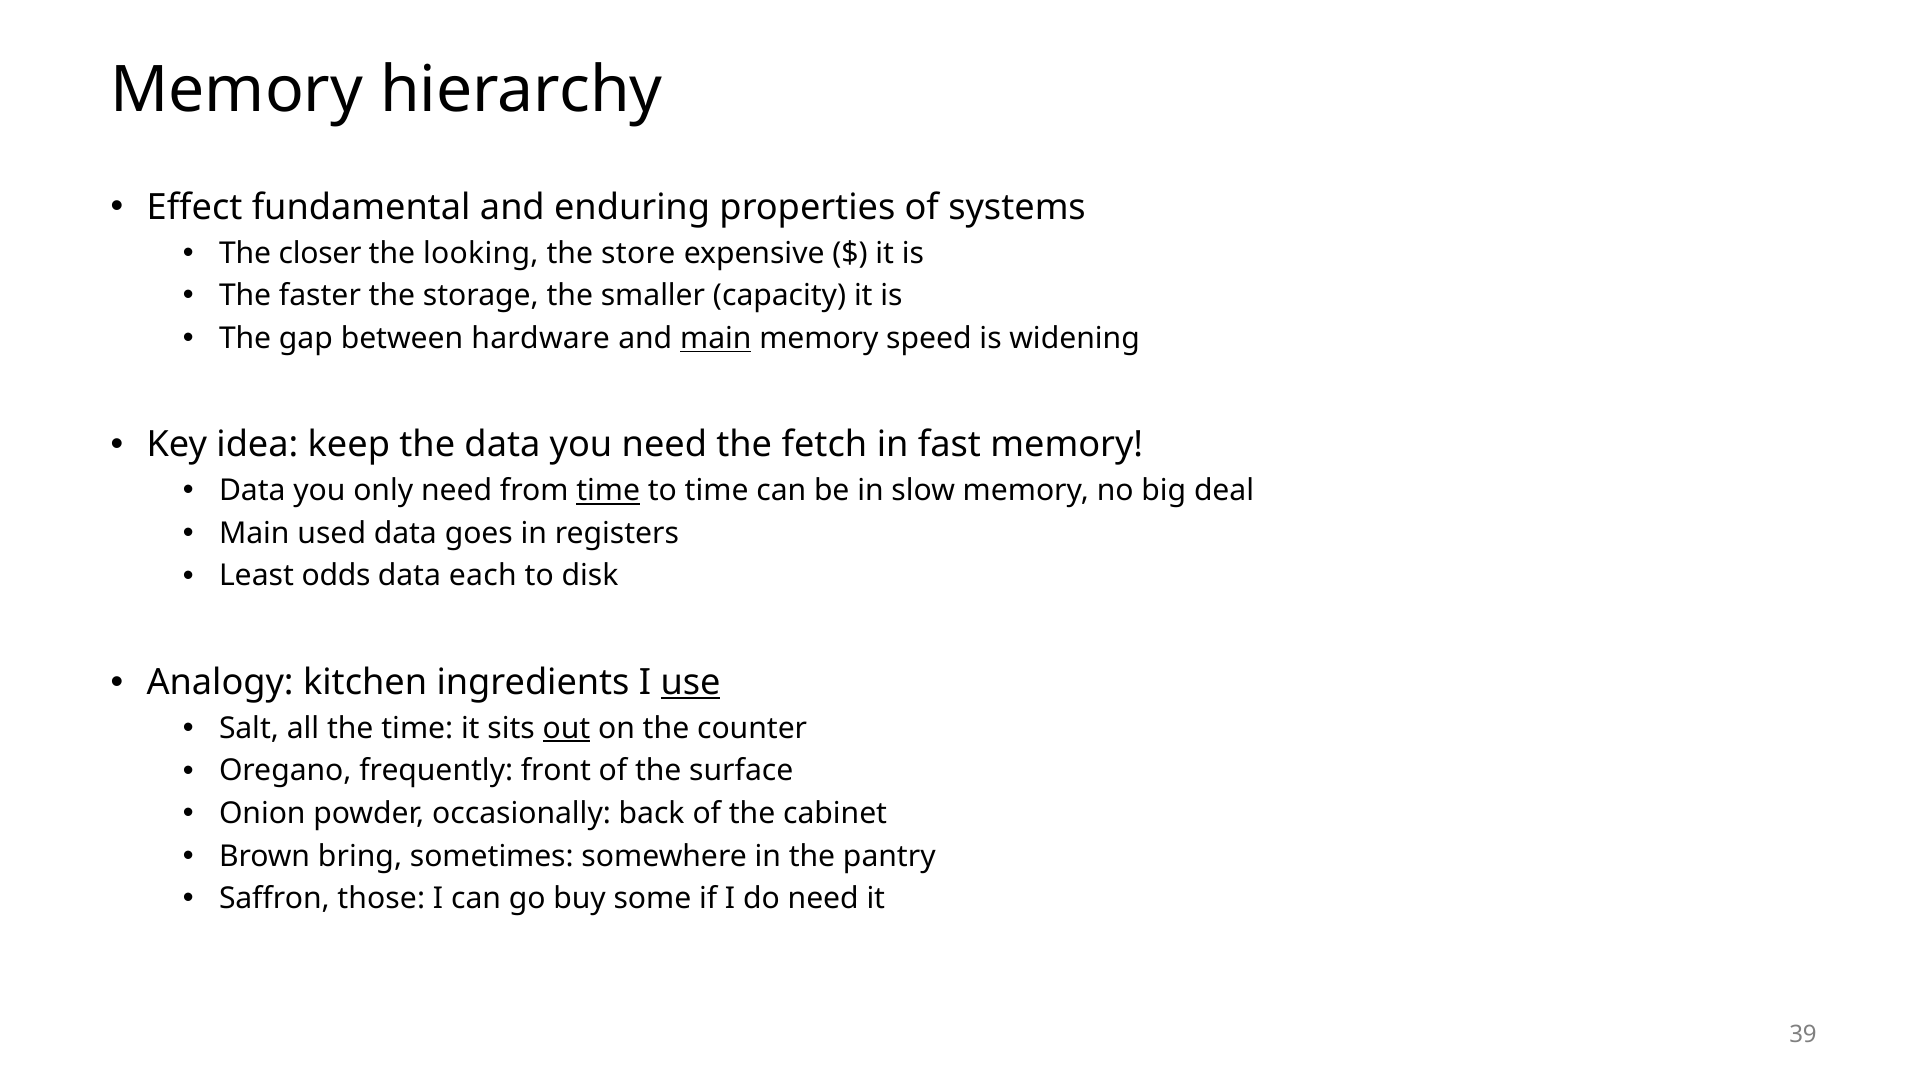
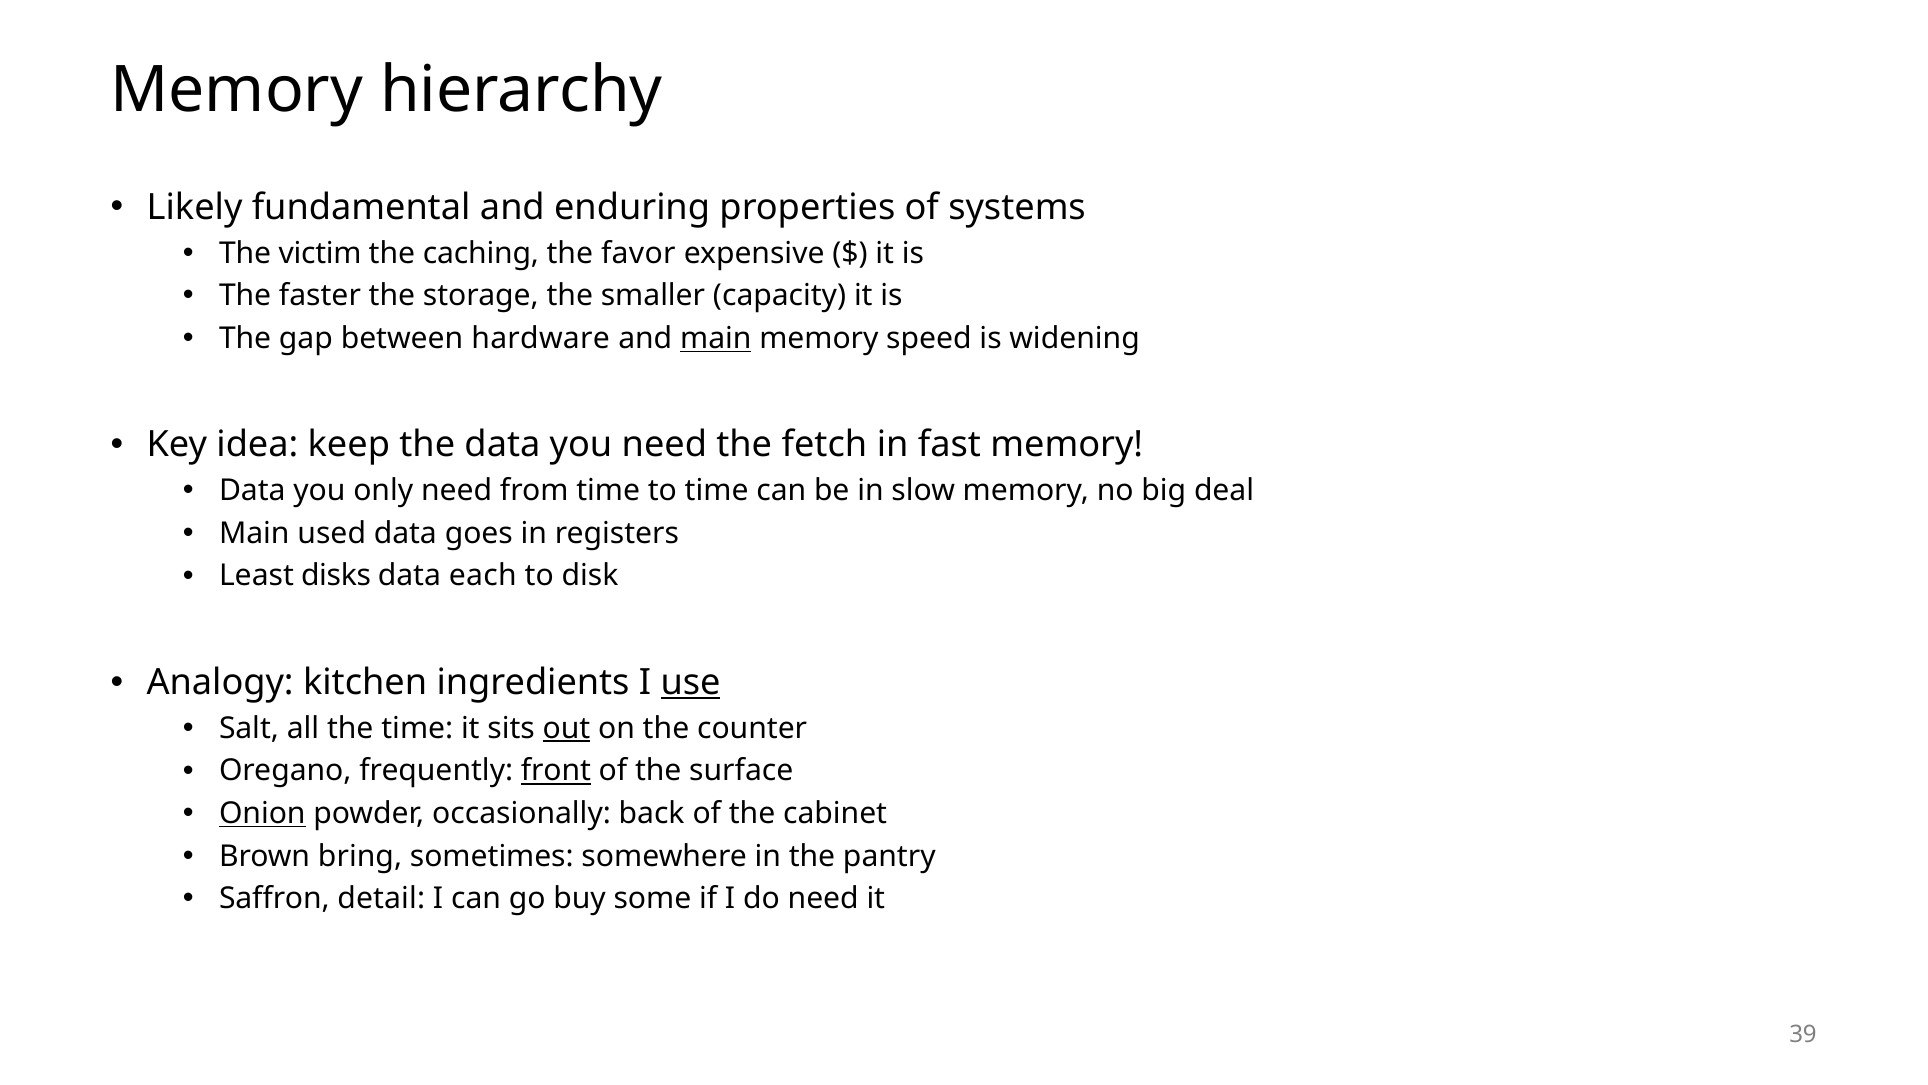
Effect: Effect -> Likely
closer: closer -> victim
looking: looking -> caching
store: store -> favor
time at (608, 491) underline: present -> none
odds: odds -> disks
front underline: none -> present
Onion underline: none -> present
those: those -> detail
